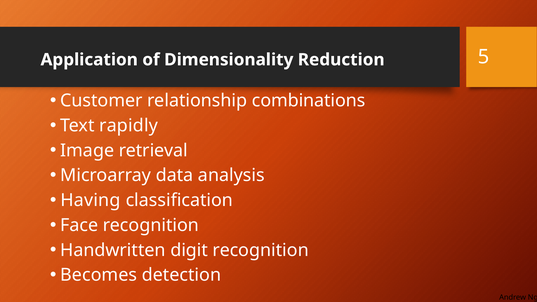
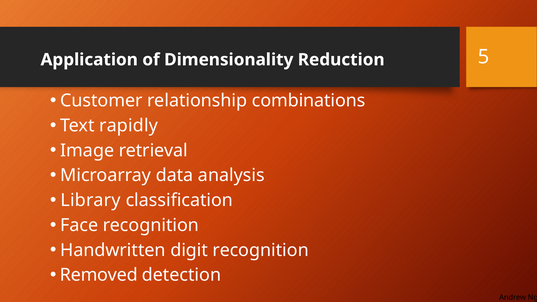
Having: Having -> Library
Becomes: Becomes -> Removed
